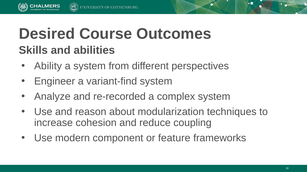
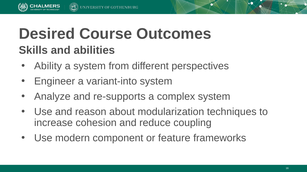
variant-find: variant-find -> variant-into
re-recorded: re-recorded -> re-supports
